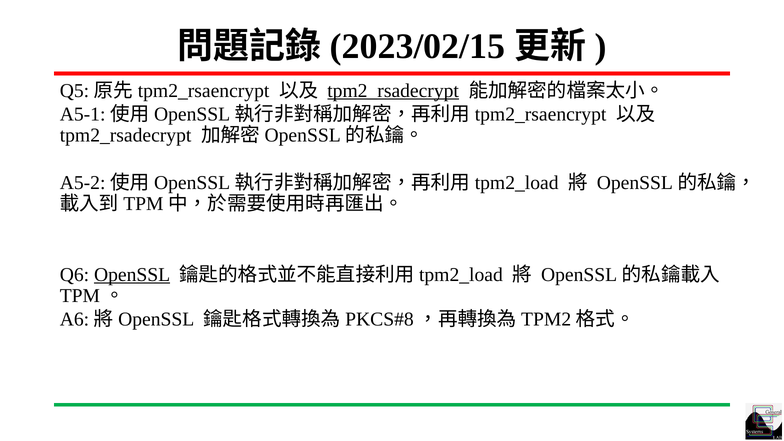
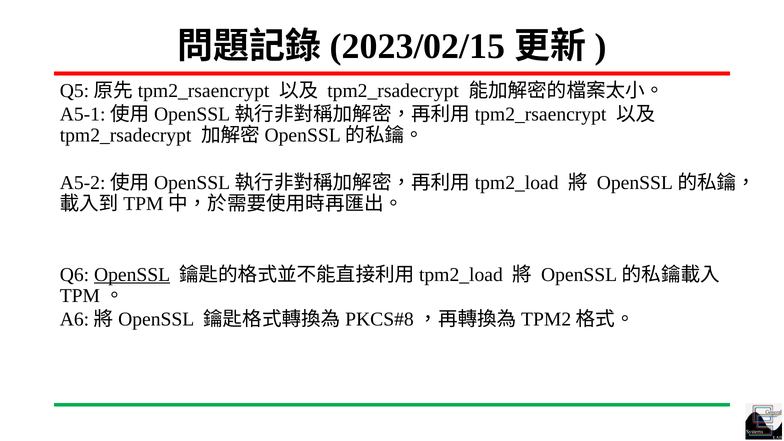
tpm2_rsadecrypt at (393, 91) underline: present -> none
